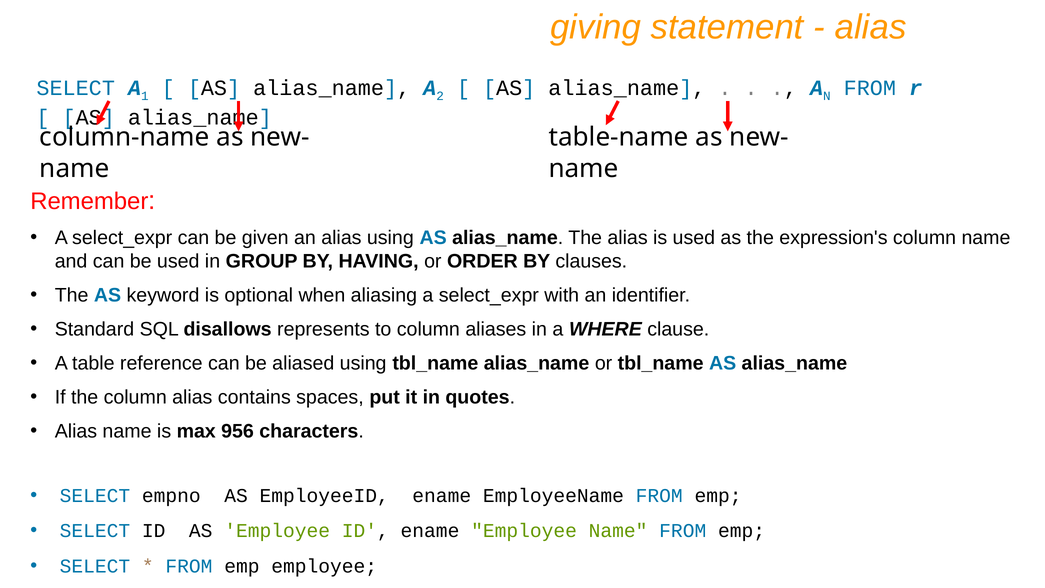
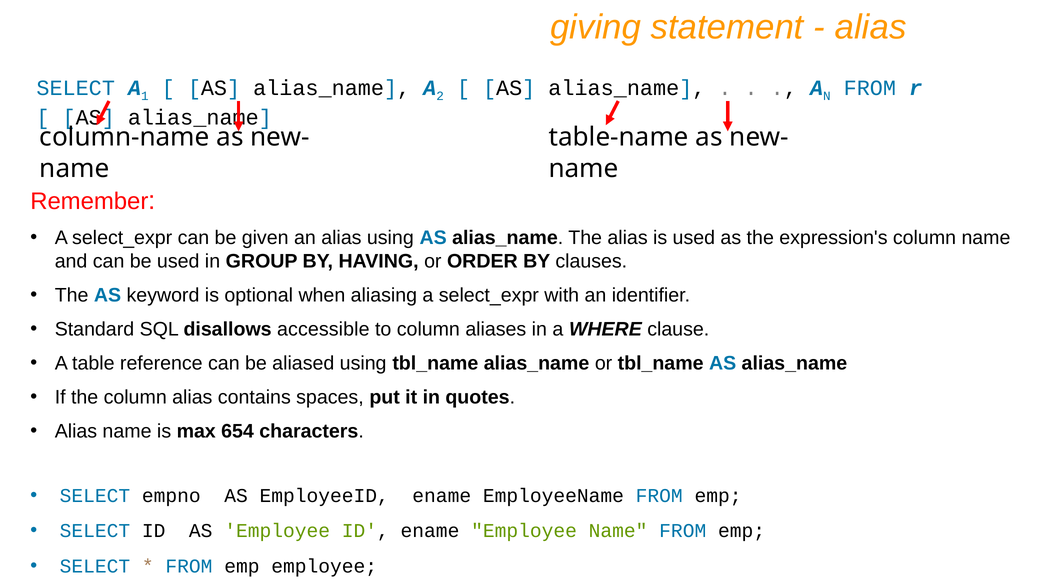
represents: represents -> accessible
956: 956 -> 654
